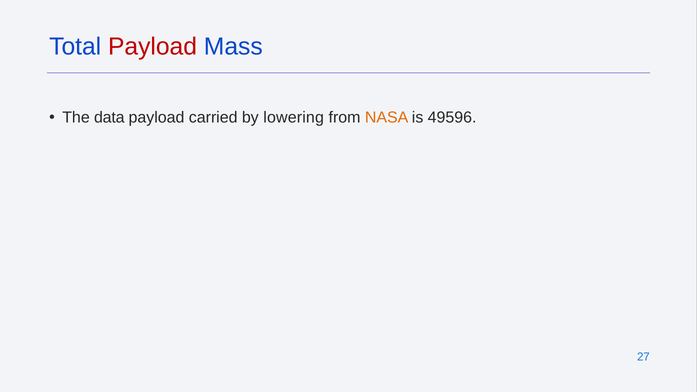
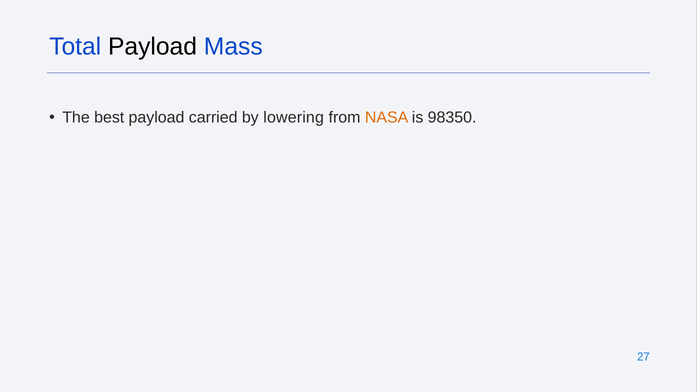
Payload at (153, 47) colour: red -> black
data: data -> best
49596: 49596 -> 98350
